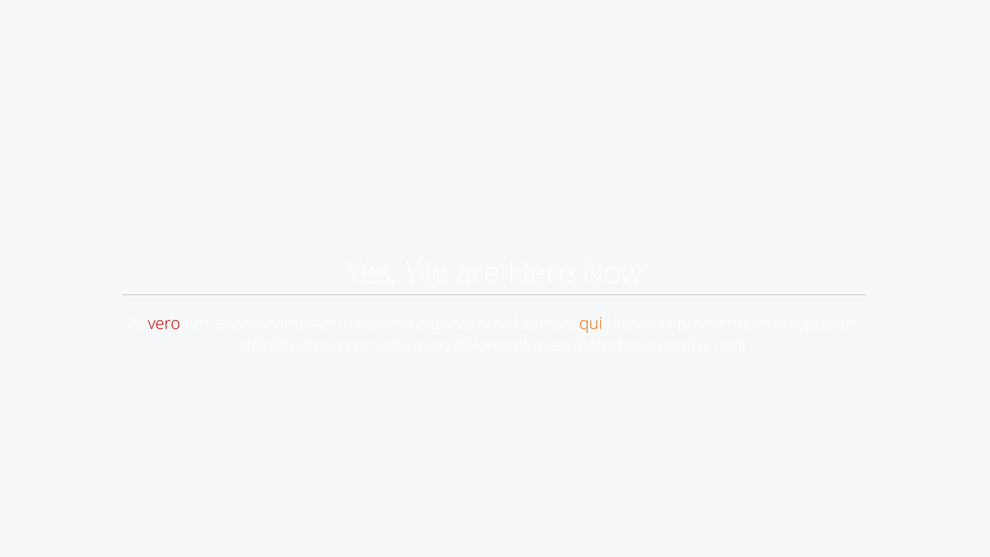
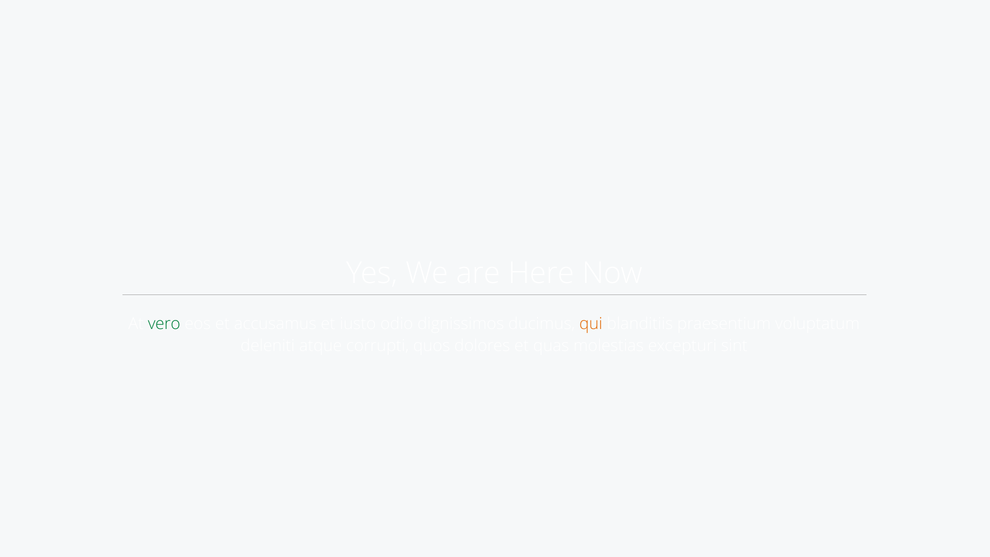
vero colour: red -> green
